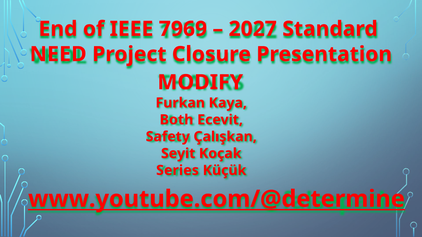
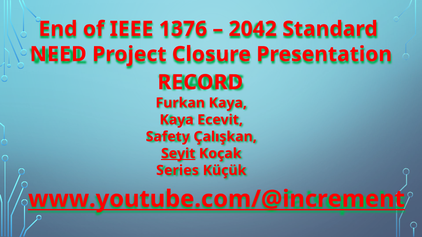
7969: 7969 -> 1376
2027: 2027 -> 2042
MODIFY: MODIFY -> RECORD
Both at (176, 120): Both -> Kaya
Seyit underline: none -> present
www.youtube.com/@determine: www.youtube.com/@determine -> www.youtube.com/@increment
